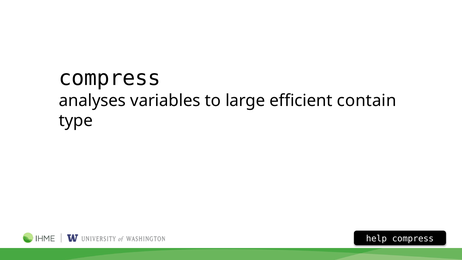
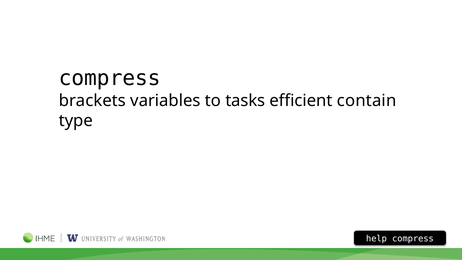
analyses: analyses -> brackets
large: large -> tasks
